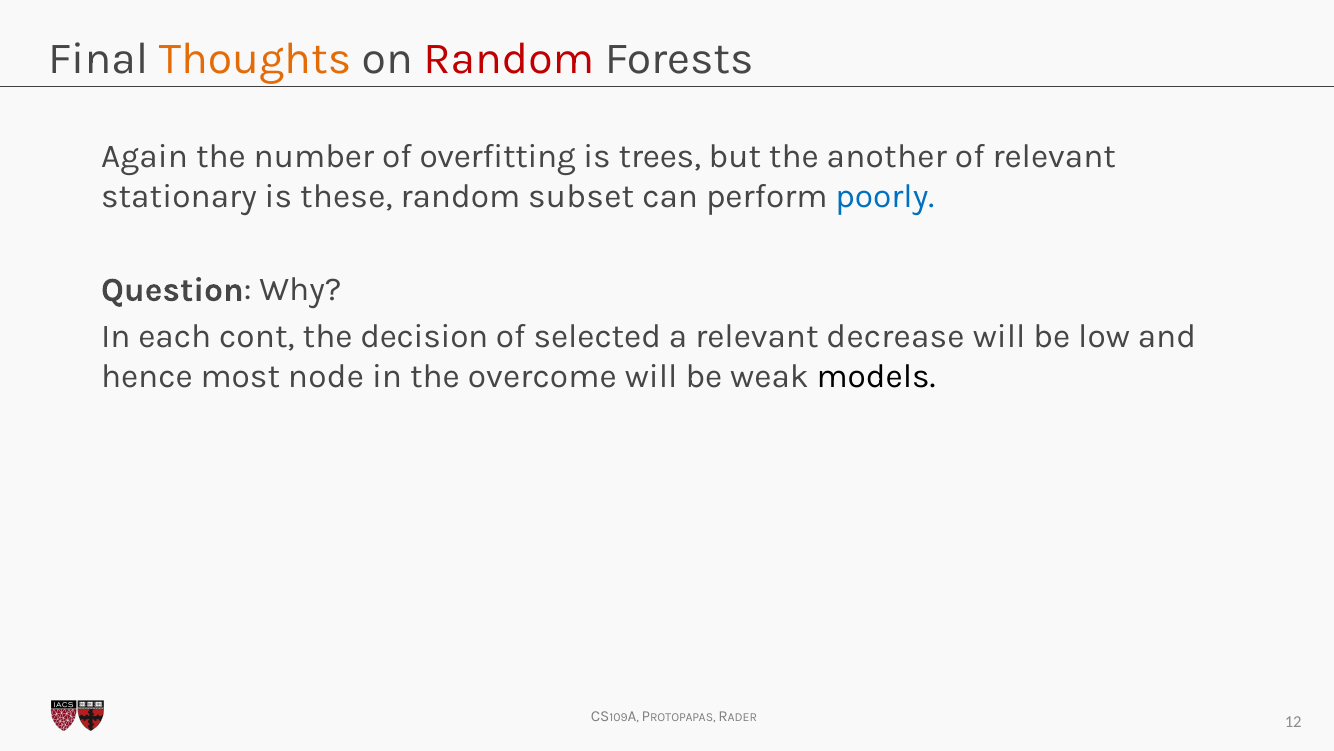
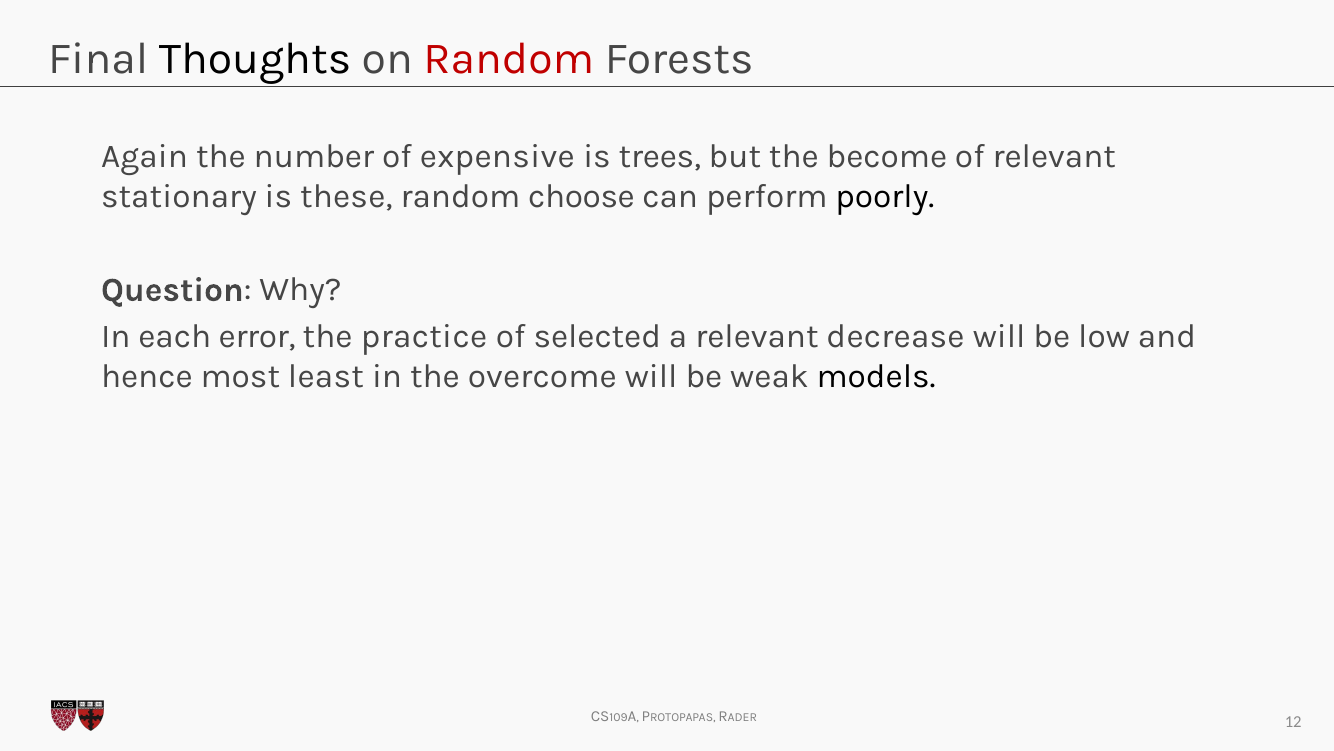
Thoughts colour: orange -> black
overfitting: overfitting -> expensive
another: another -> become
subset: subset -> choose
poorly colour: blue -> black
cont: cont -> error
decision: decision -> practice
node: node -> least
